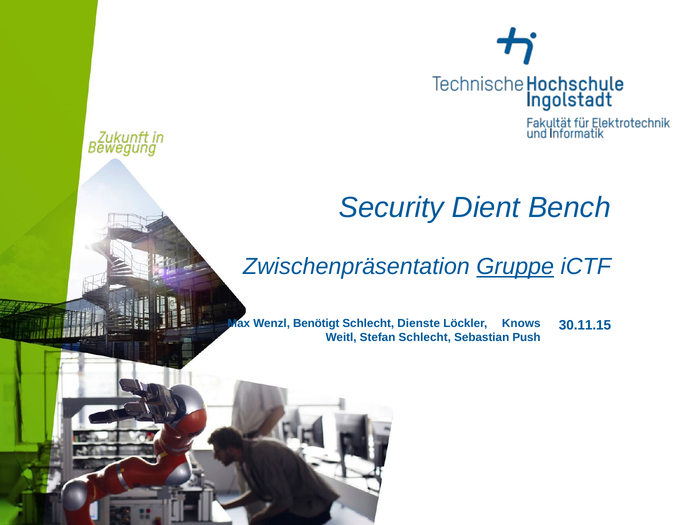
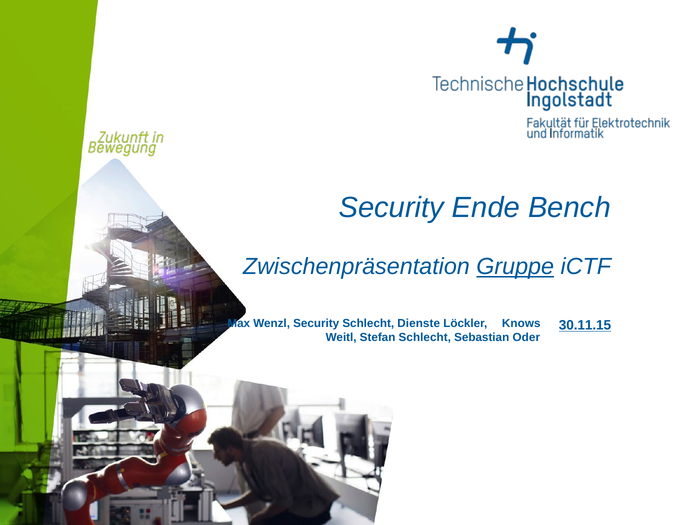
Dient: Dient -> Ende
Wenzl Benötigt: Benötigt -> Security
30.11.15 underline: none -> present
Push: Push -> Oder
